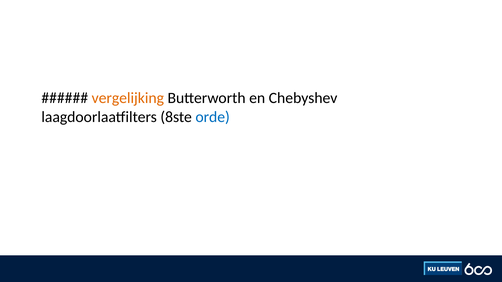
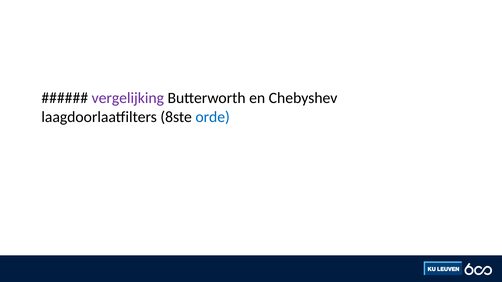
vergelijking colour: orange -> purple
